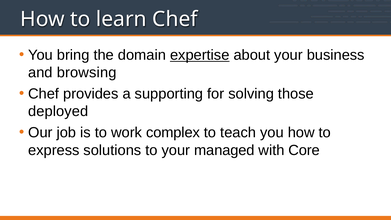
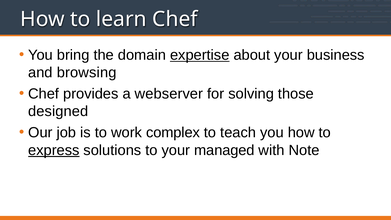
supporting: supporting -> webserver
deployed: deployed -> designed
express underline: none -> present
Core: Core -> Note
